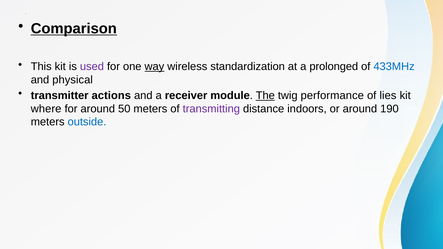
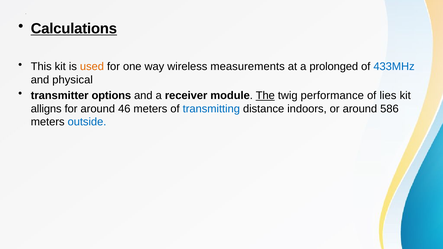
Comparison: Comparison -> Calculations
used colour: purple -> orange
way underline: present -> none
standardization: standardization -> measurements
actions: actions -> options
where: where -> alligns
50: 50 -> 46
transmitting colour: purple -> blue
190: 190 -> 586
